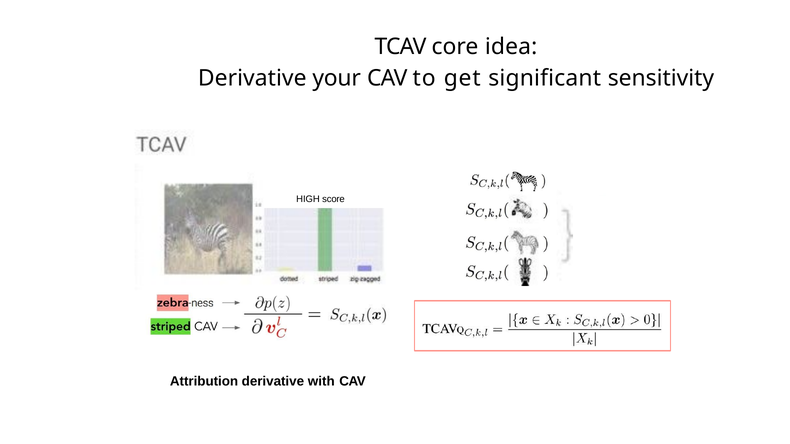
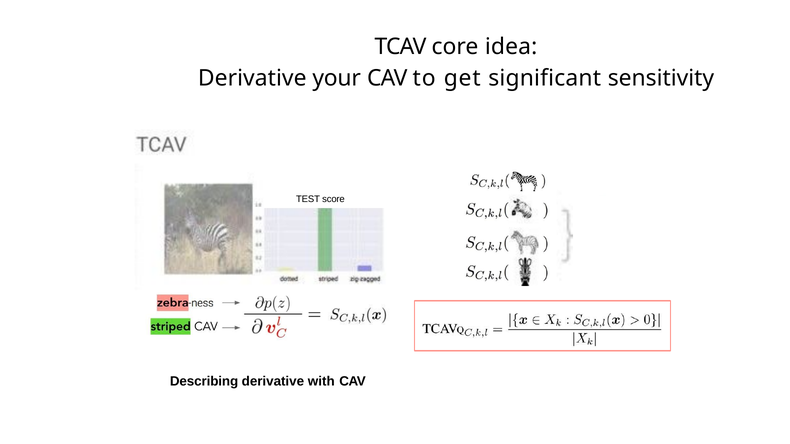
HIGH: HIGH -> TEST
Attribution: Attribution -> Describing
